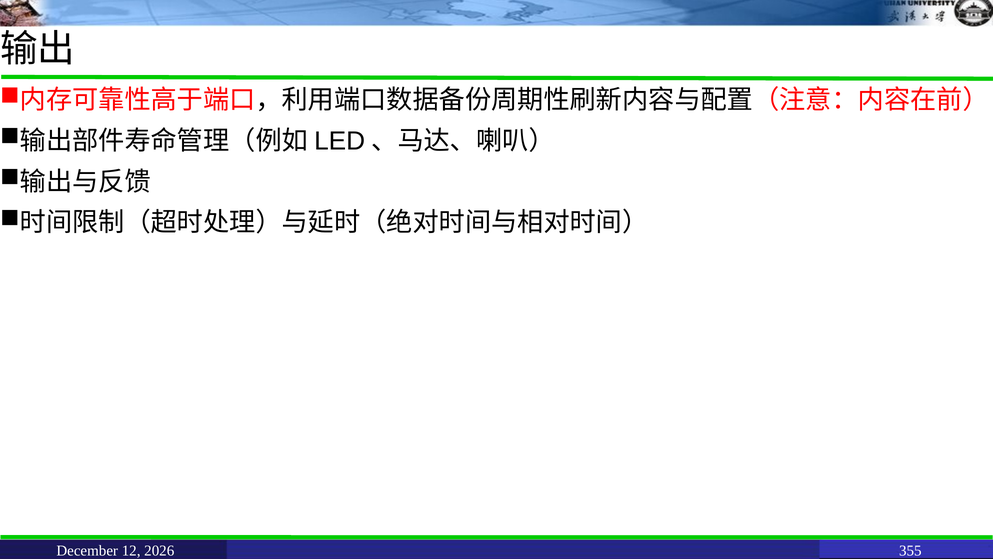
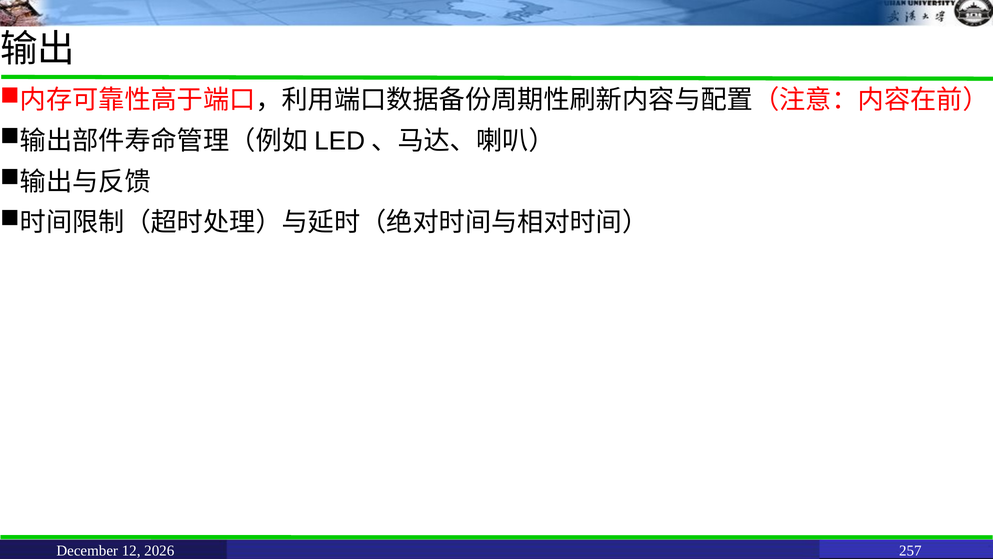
355: 355 -> 257
